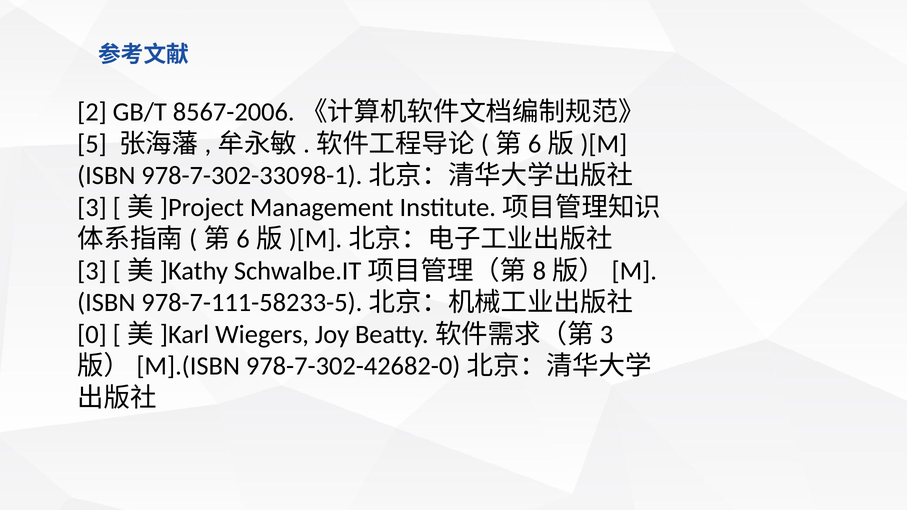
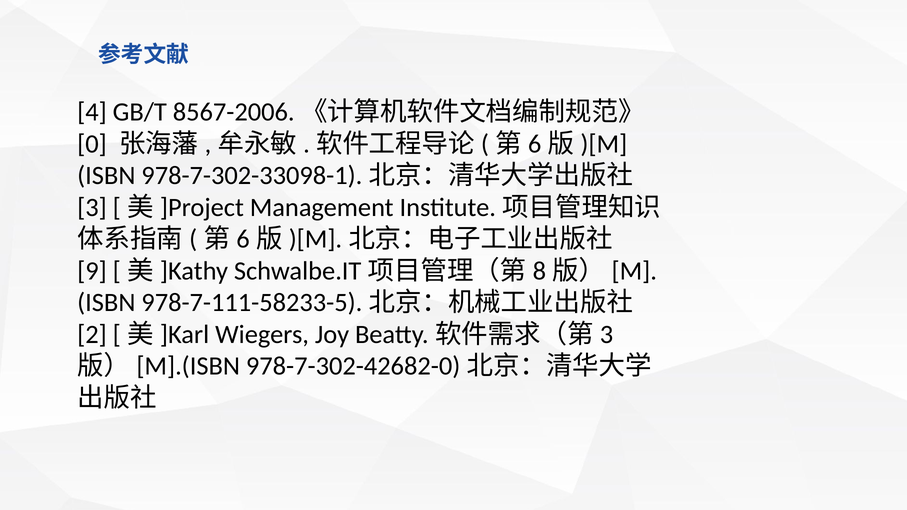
2: 2 -> 4
5: 5 -> 0
3 at (92, 271): 3 -> 9
0: 0 -> 2
